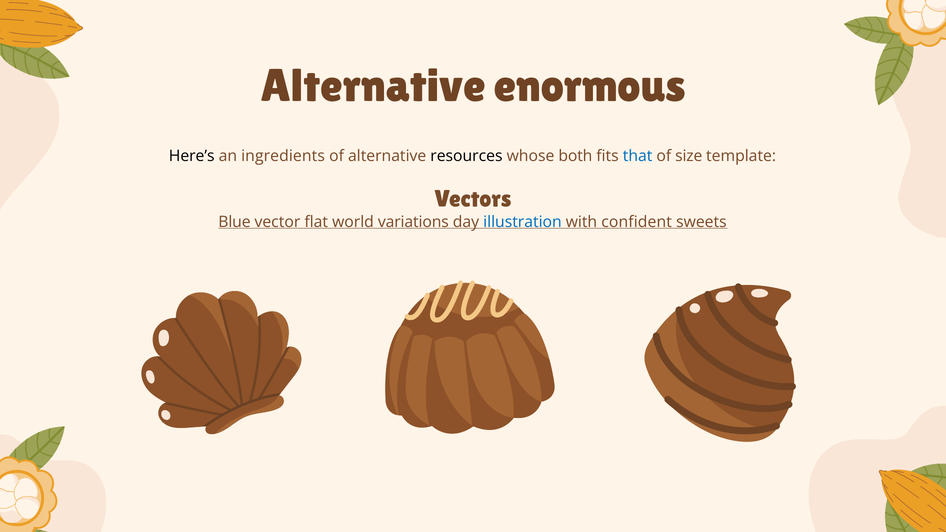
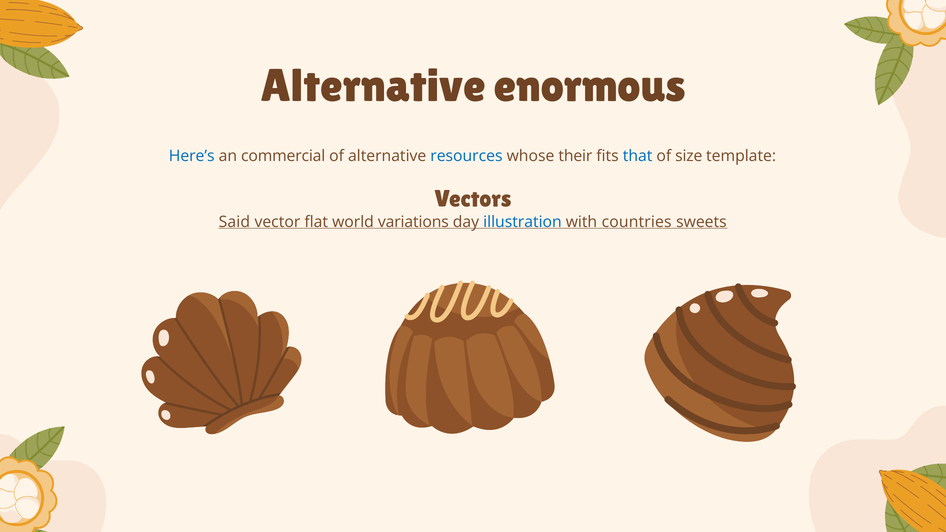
Here’s colour: black -> blue
ingredients: ingredients -> commercial
resources colour: black -> blue
both: both -> their
Blue: Blue -> Said
confident: confident -> countries
